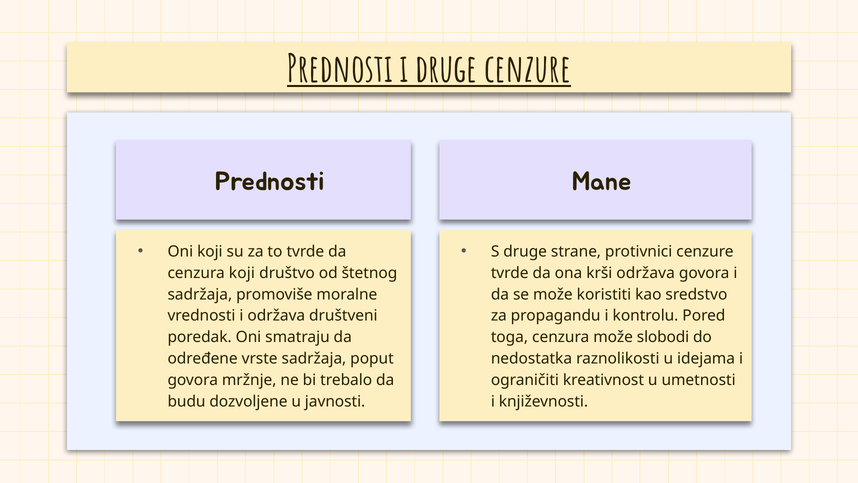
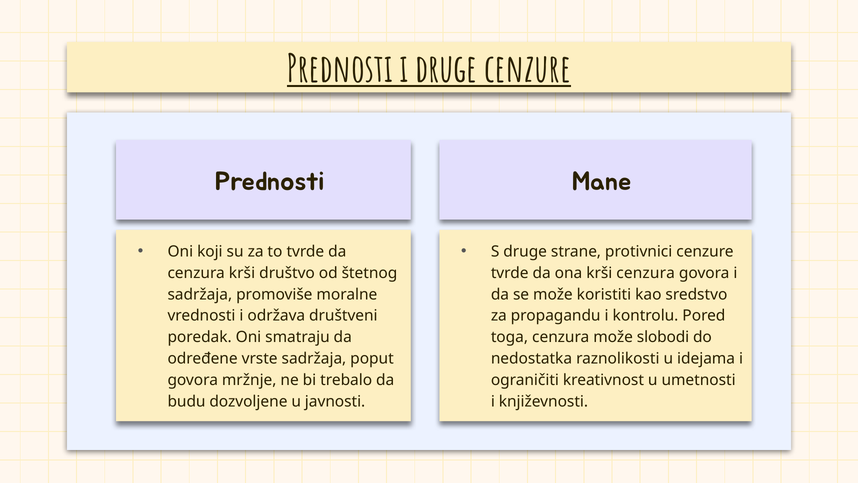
cenzura koji: koji -> krši
krši održava: održava -> cenzura
